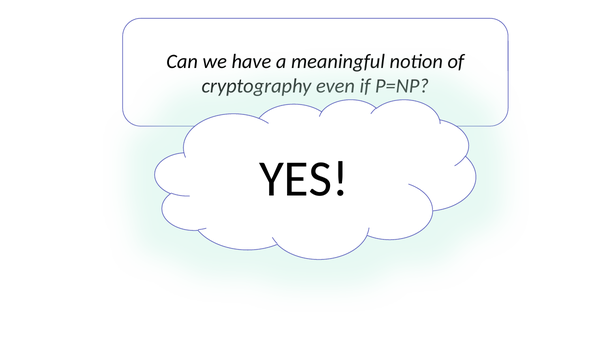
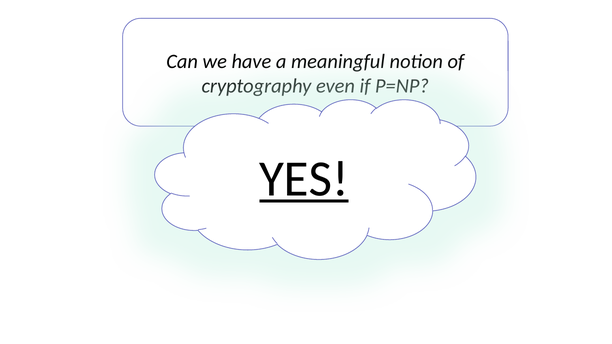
YES underline: none -> present
